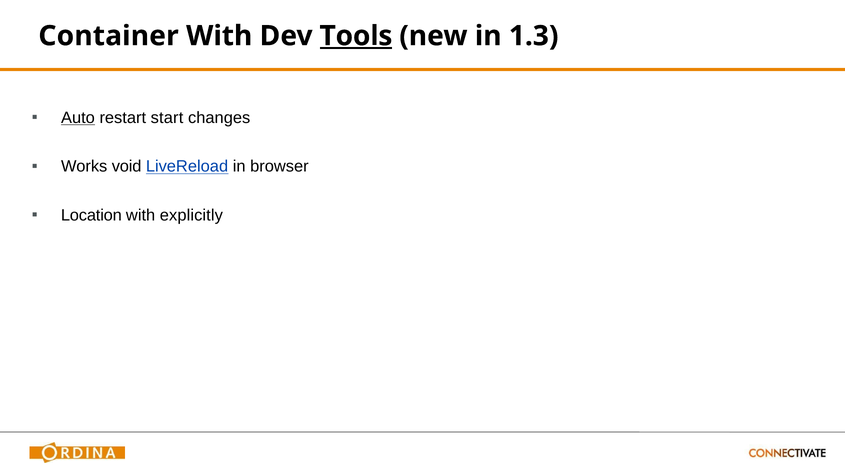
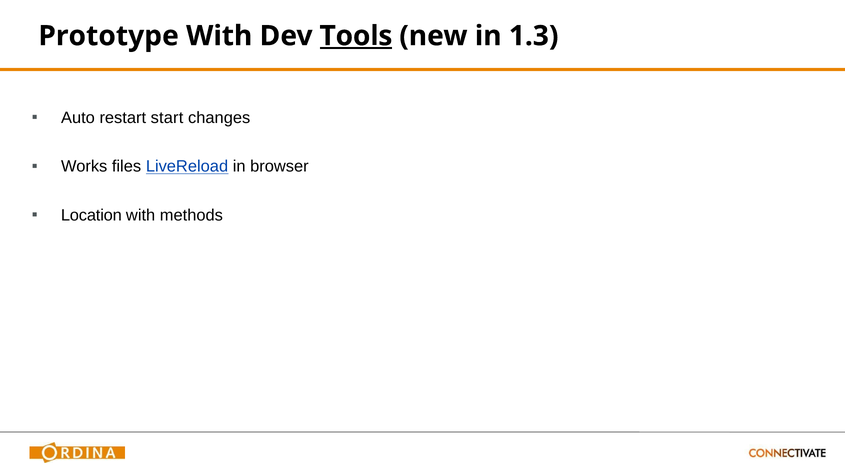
Container: Container -> Prototype
Auto underline: present -> none
void: void -> files
explicitly: explicitly -> methods
